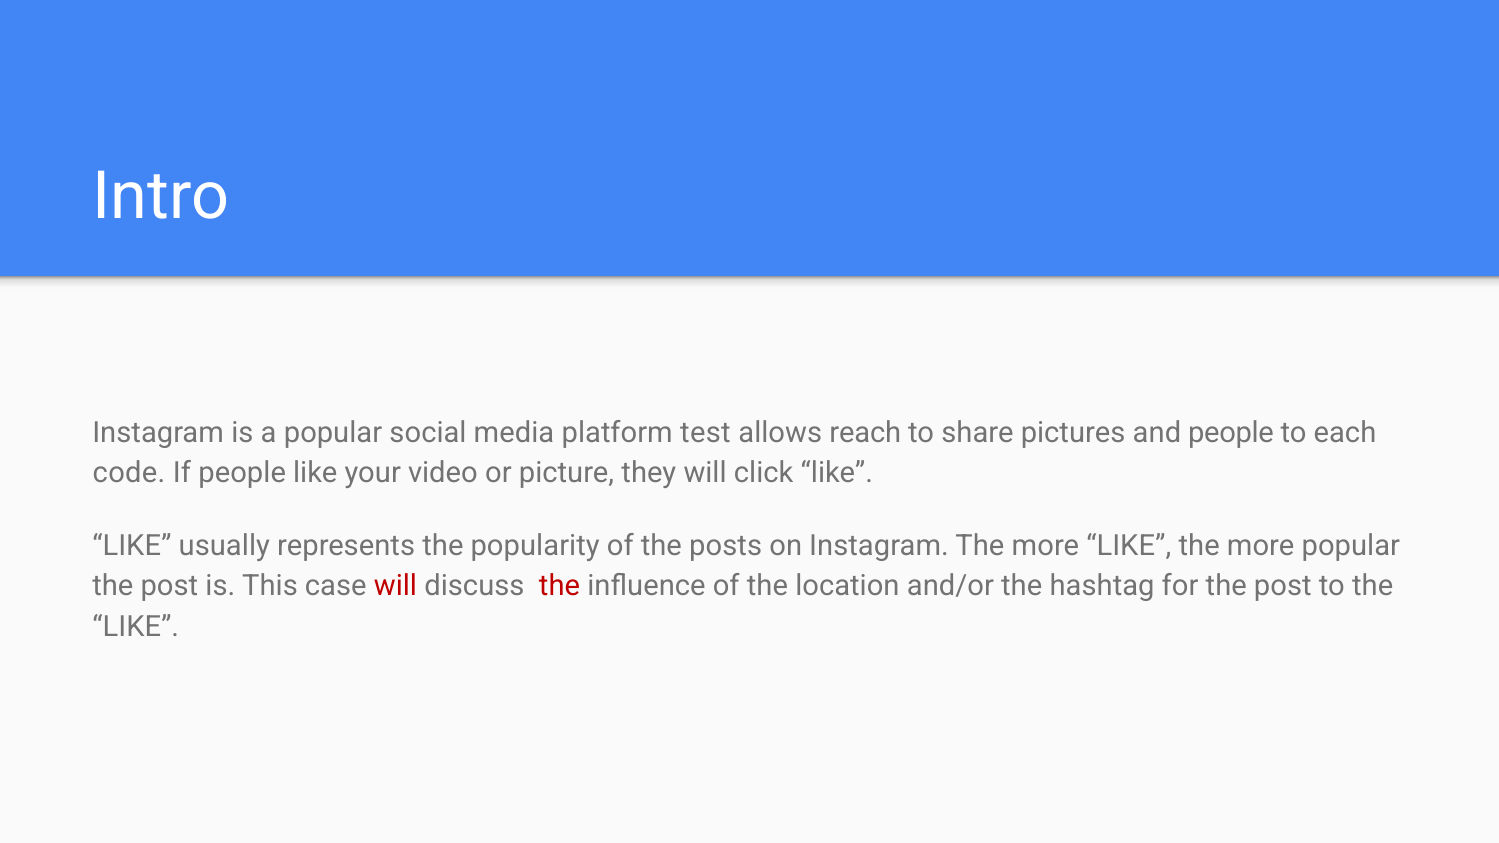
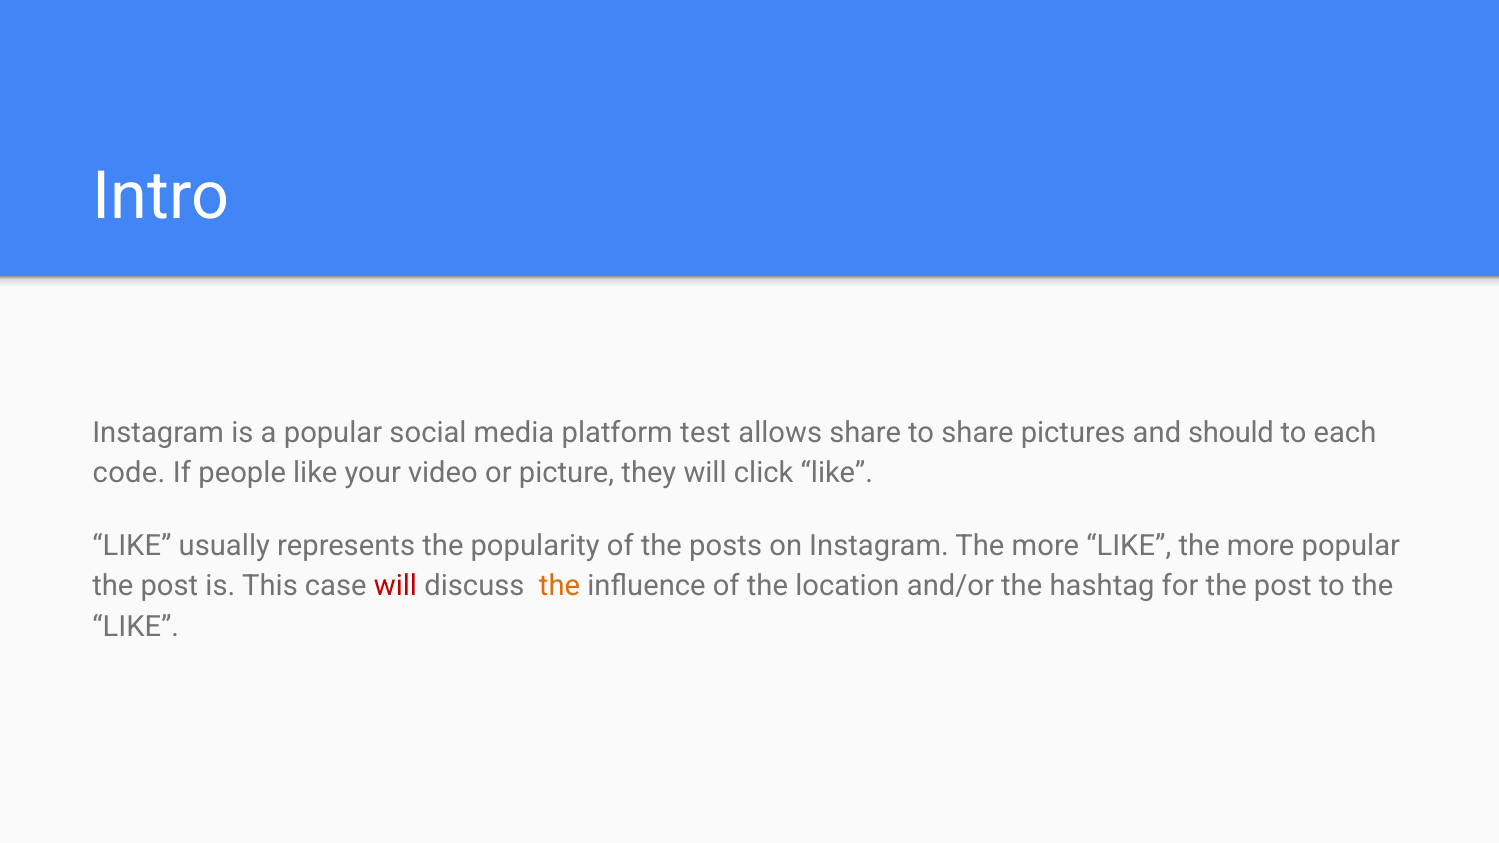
allows reach: reach -> share
and people: people -> should
the at (560, 586) colour: red -> orange
